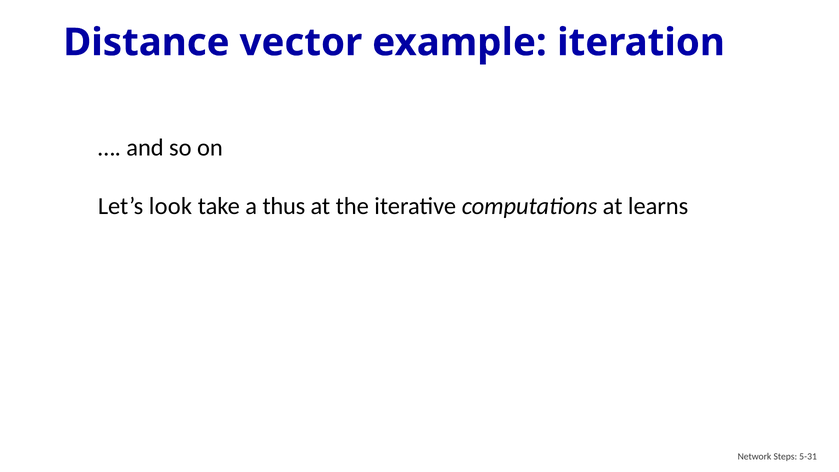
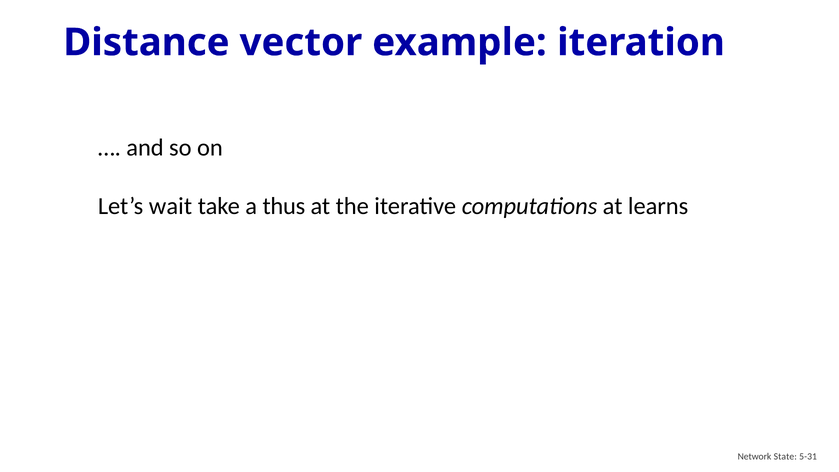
look: look -> wait
Steps: Steps -> State
